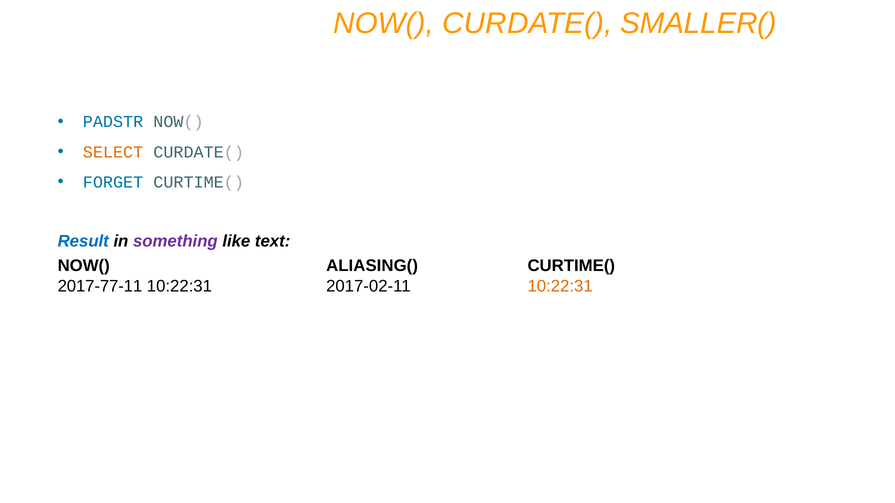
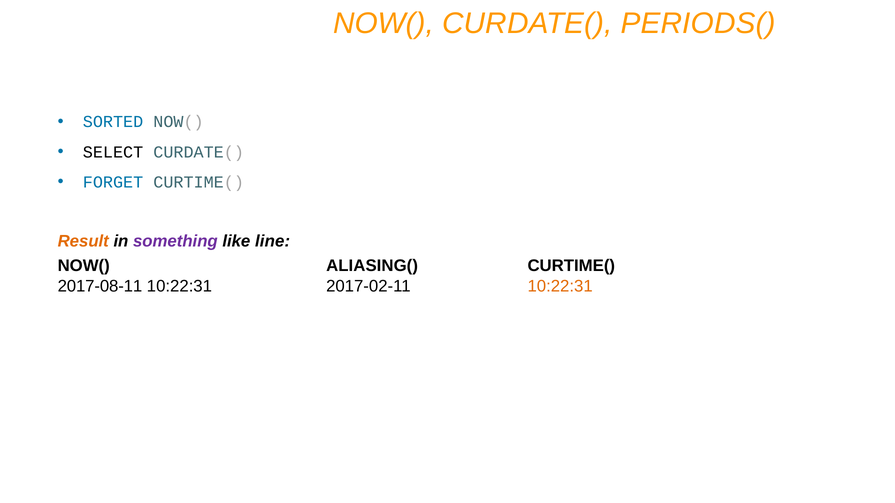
SMALLER(: SMALLER( -> PERIODS(
PADSTR: PADSTR -> SORTED
SELECT colour: orange -> black
Result colour: blue -> orange
text: text -> line
2017-77-11: 2017-77-11 -> 2017-08-11
